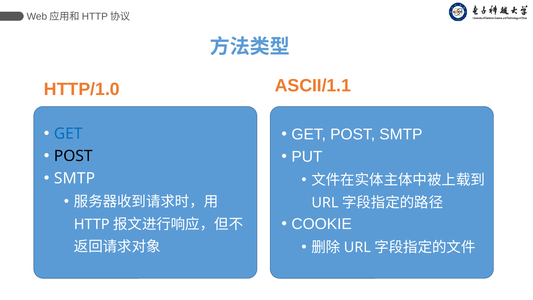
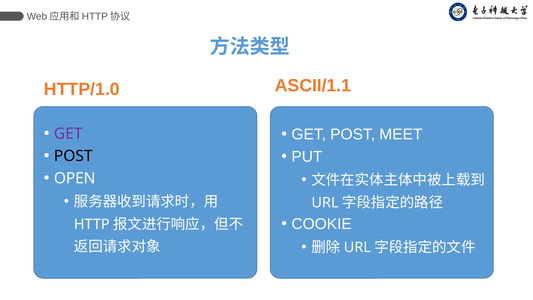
GET at (68, 134) colour: blue -> purple
POST SMTP: SMTP -> MEET
SMTP at (75, 178): SMTP -> OPEN
